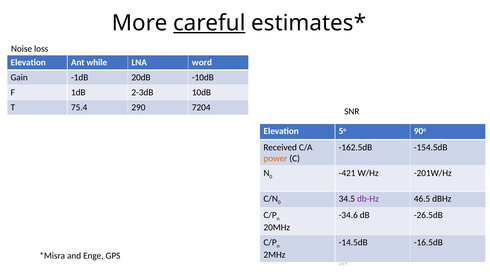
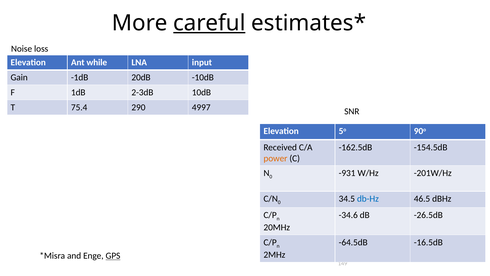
word: word -> input
7204: 7204 -> 4997
-421: -421 -> -931
db-Hz colour: purple -> blue
-14.5dB: -14.5dB -> -64.5dB
GPS underline: none -> present
